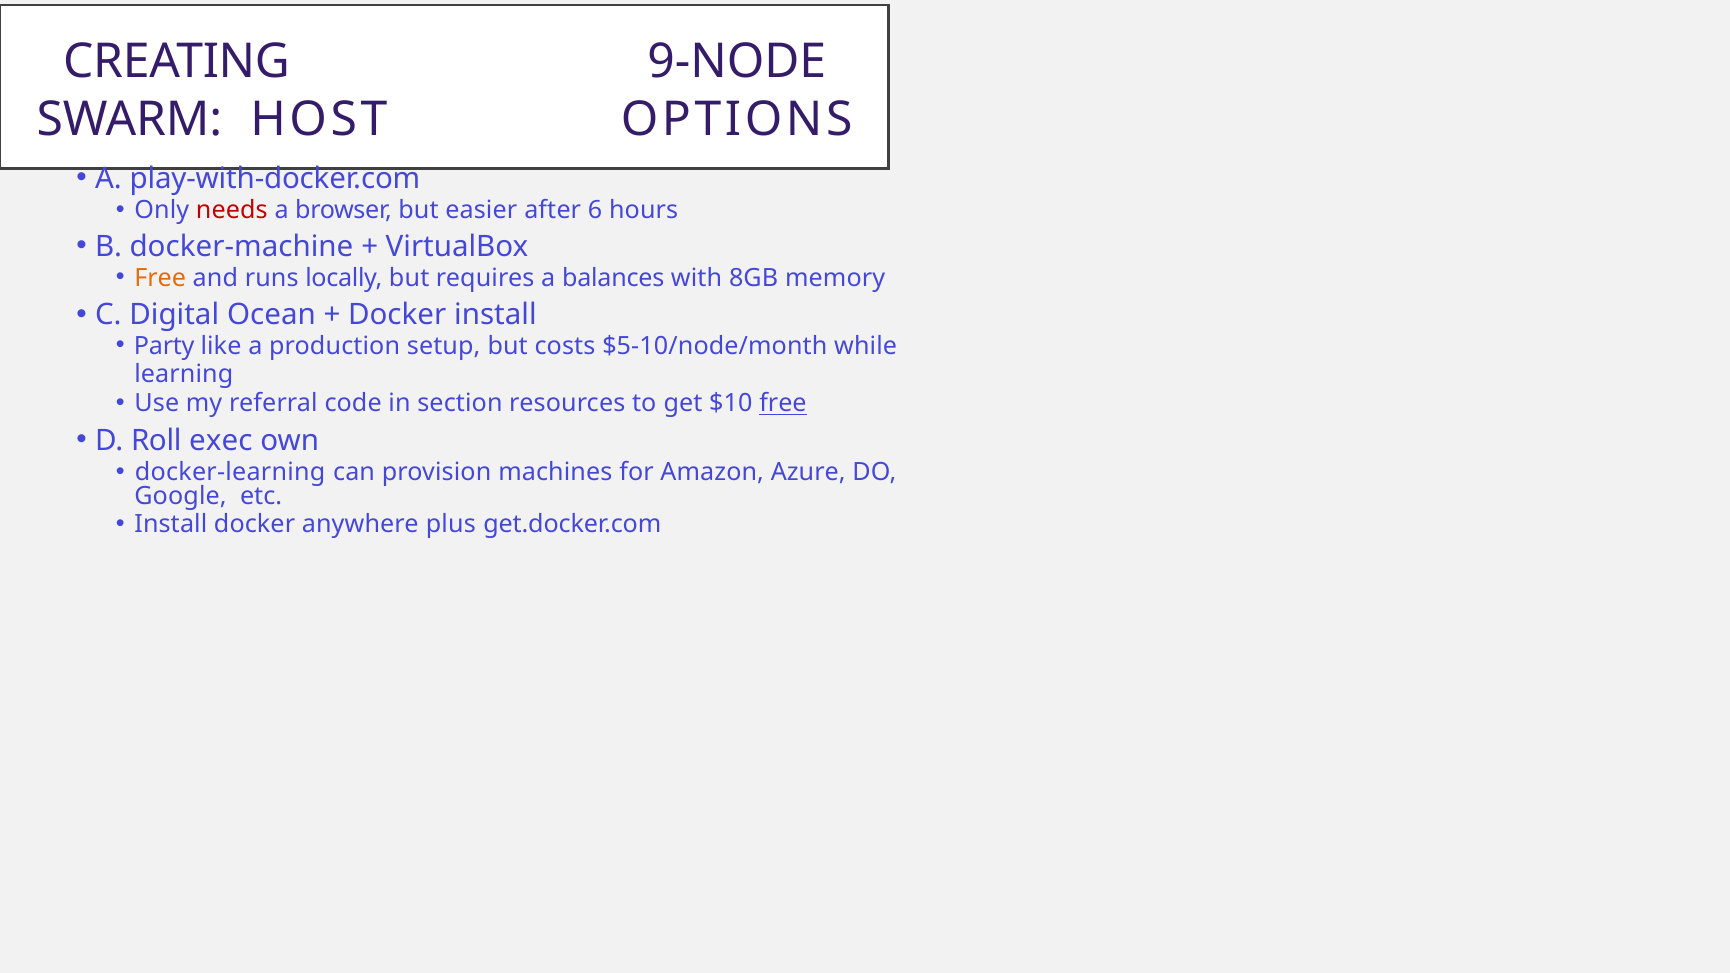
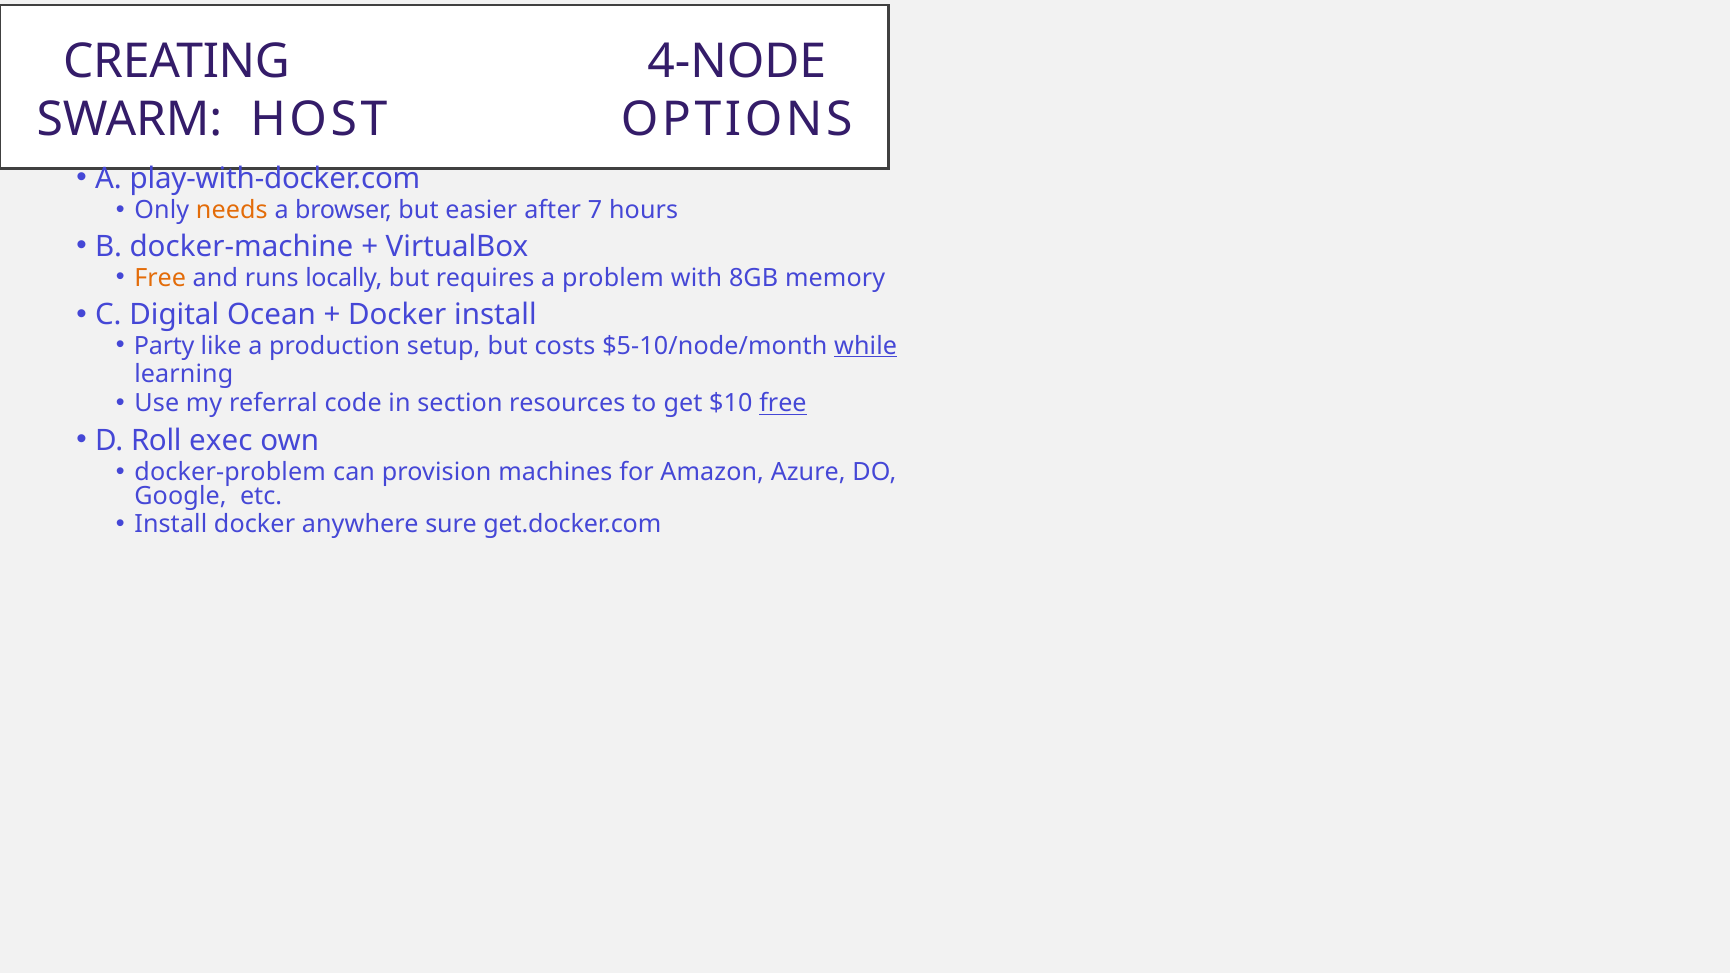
9-NODE: 9-NODE -> 4-NODE
needs colour: red -> orange
6: 6 -> 7
balances: balances -> problem
while underline: none -> present
docker-learning: docker-learning -> docker-problem
plus: plus -> sure
